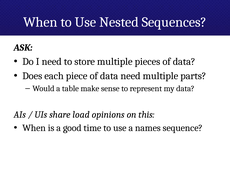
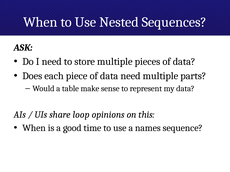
load: load -> loop
